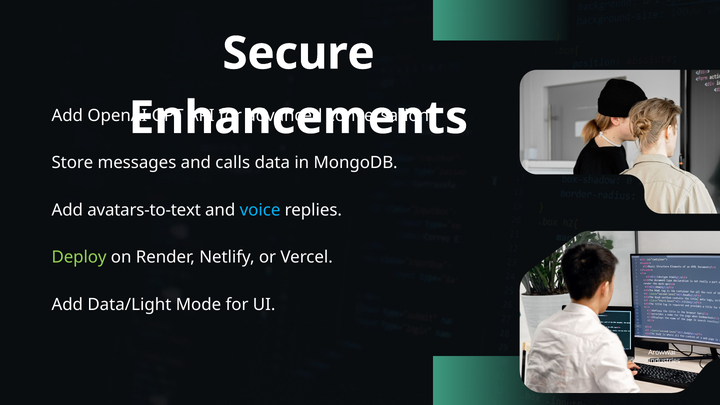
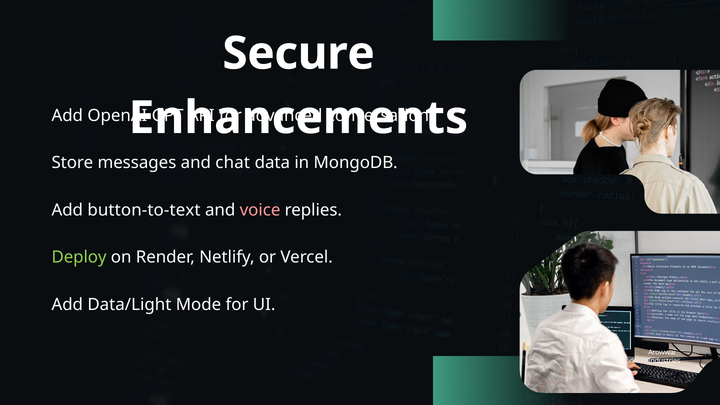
calls: calls -> chat
avatars-to-text: avatars-to-text -> button-to-text
voice colour: light blue -> pink
